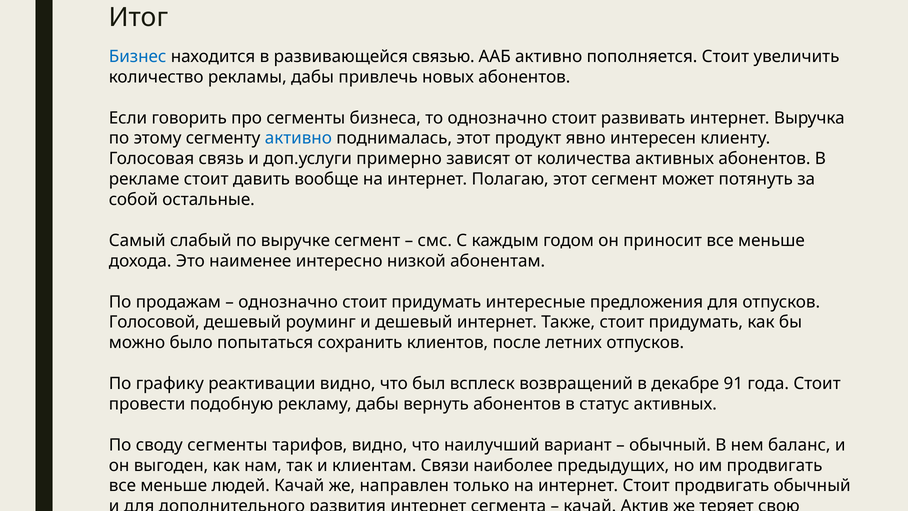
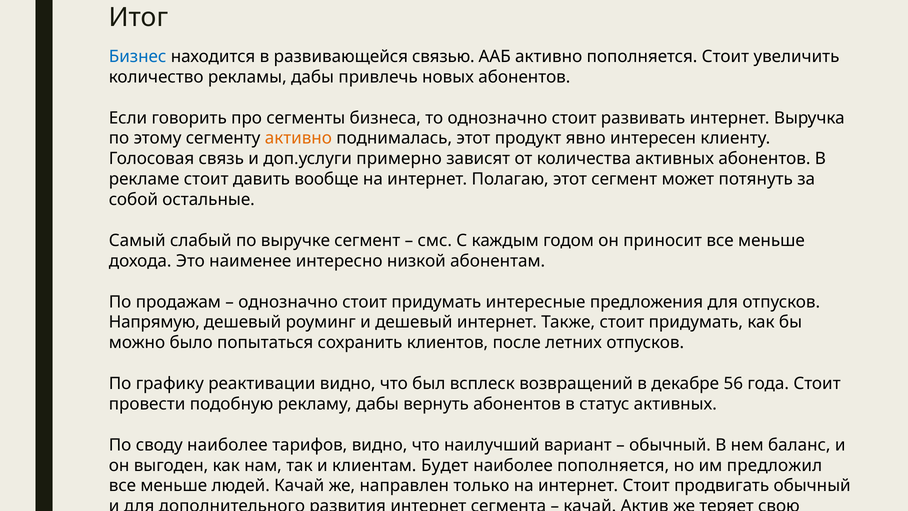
активно at (298, 138) colour: blue -> orange
Голосовой: Голосовой -> Напрямую
91: 91 -> 56
своду сегменты: сегменты -> наиболее
Связи: Связи -> Будет
наиболее предыдущих: предыдущих -> пополняется
им продвигать: продвигать -> предложил
